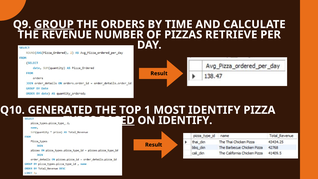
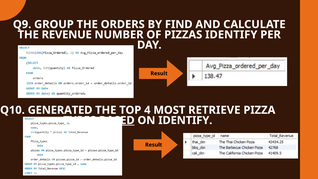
GROUP underline: present -> none
TIME: TIME -> FIND
PIZZAS RETRIEVE: RETRIEVE -> IDENTIFY
1: 1 -> 4
MOST IDENTIFY: IDENTIFY -> RETRIEVE
